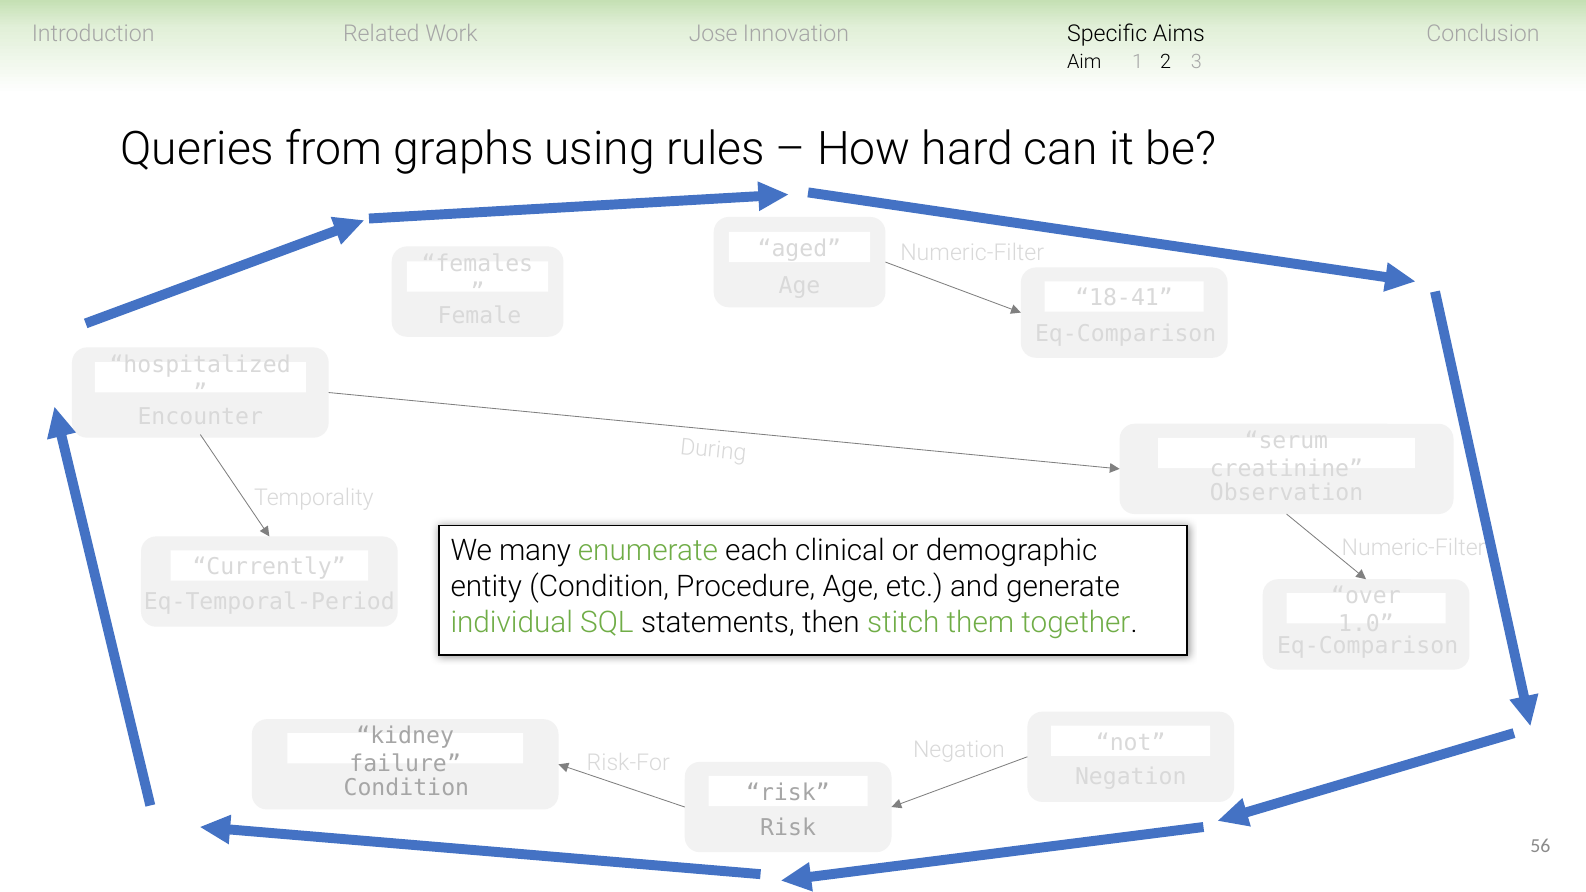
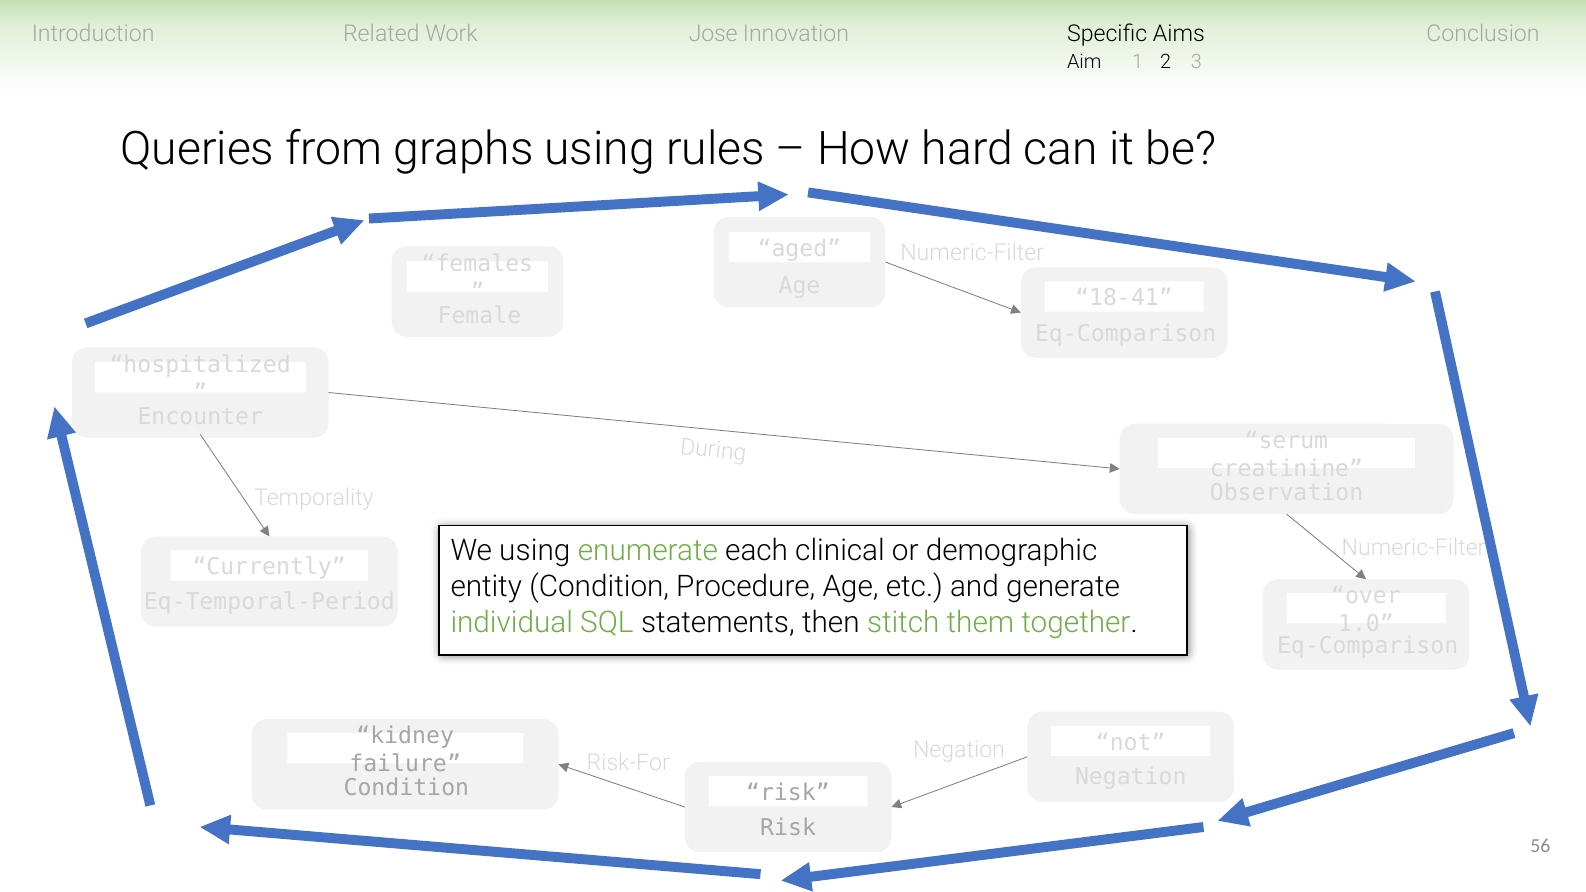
We many: many -> using
